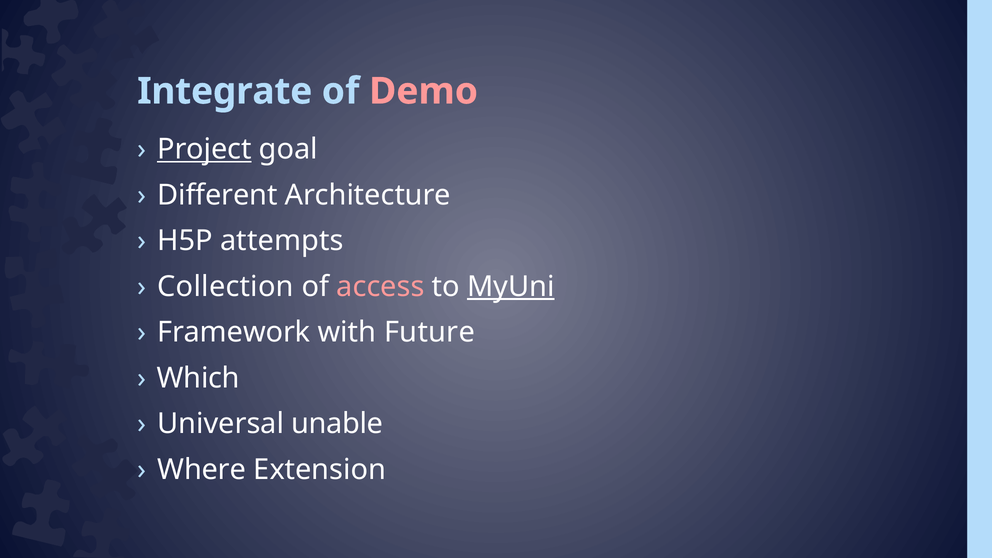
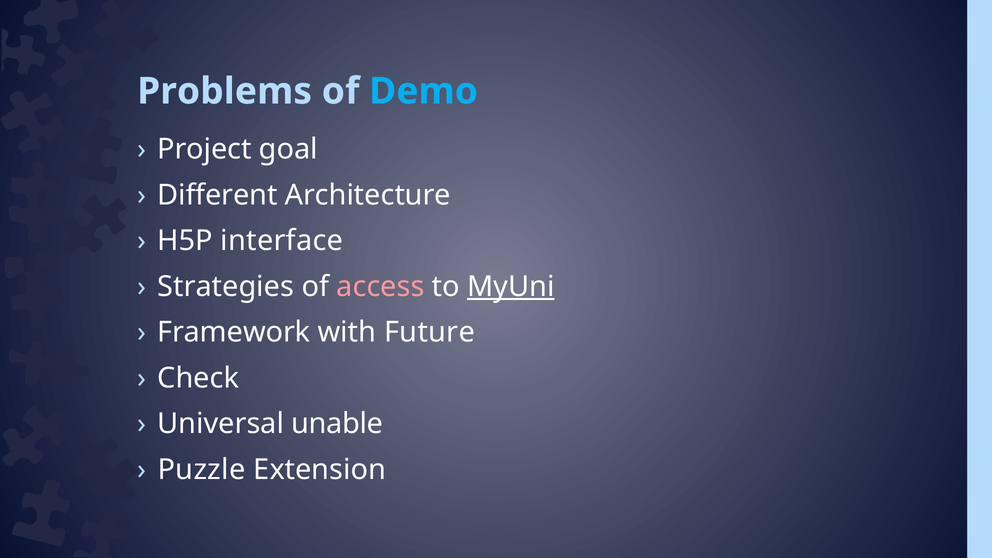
Integrate: Integrate -> Problems
Demo colour: pink -> light blue
Project underline: present -> none
attempts: attempts -> interface
Collection: Collection -> Strategies
Which: Which -> Check
Where: Where -> Puzzle
